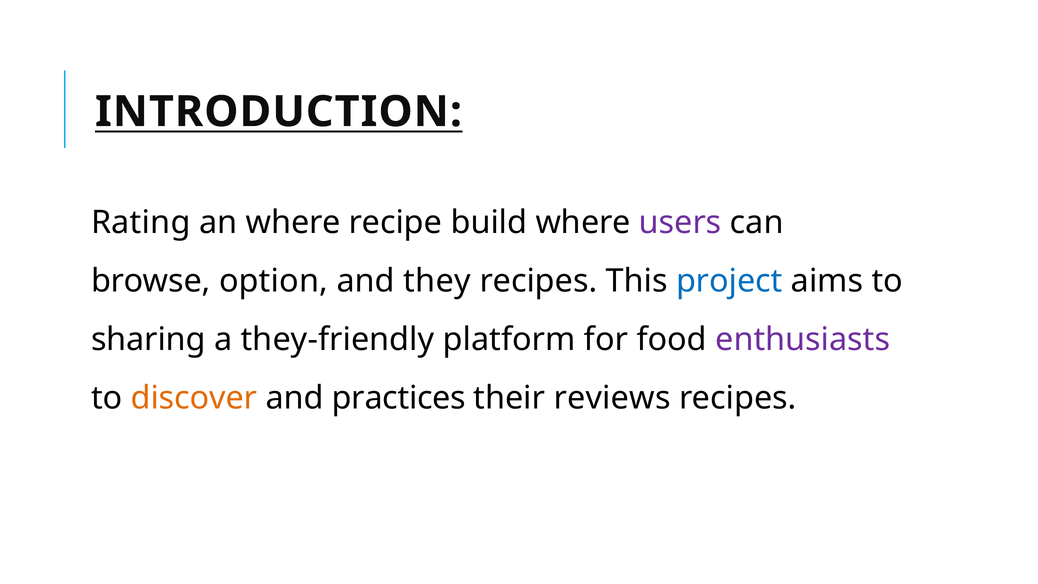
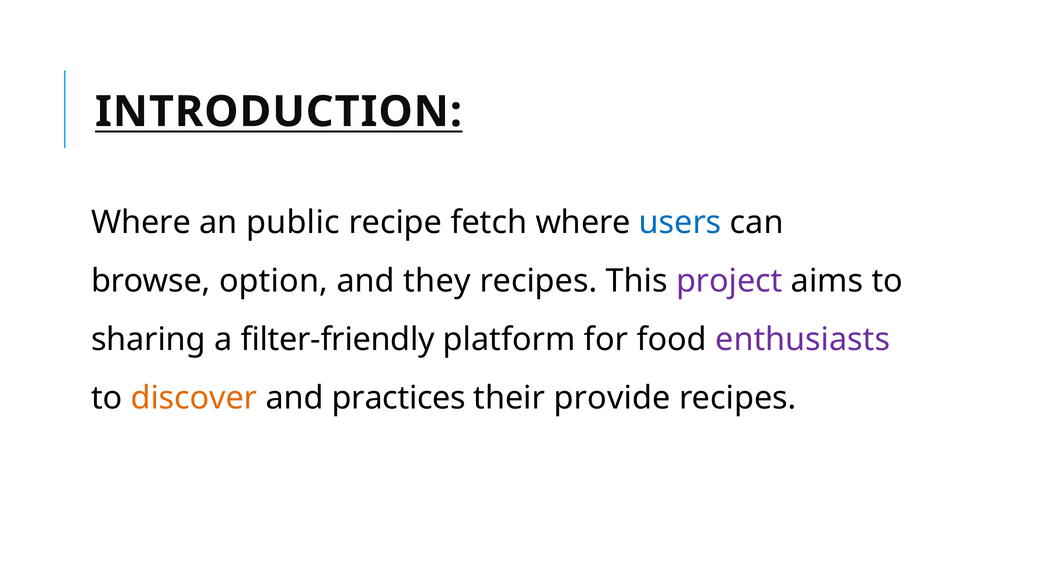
Rating at (141, 223): Rating -> Where
an where: where -> public
build: build -> fetch
users colour: purple -> blue
project colour: blue -> purple
they-friendly: they-friendly -> filter-friendly
reviews: reviews -> provide
